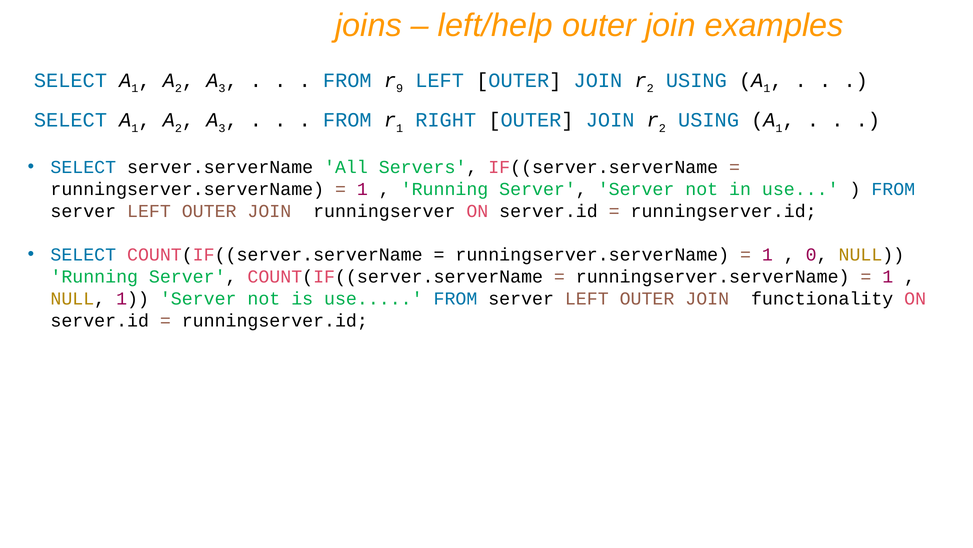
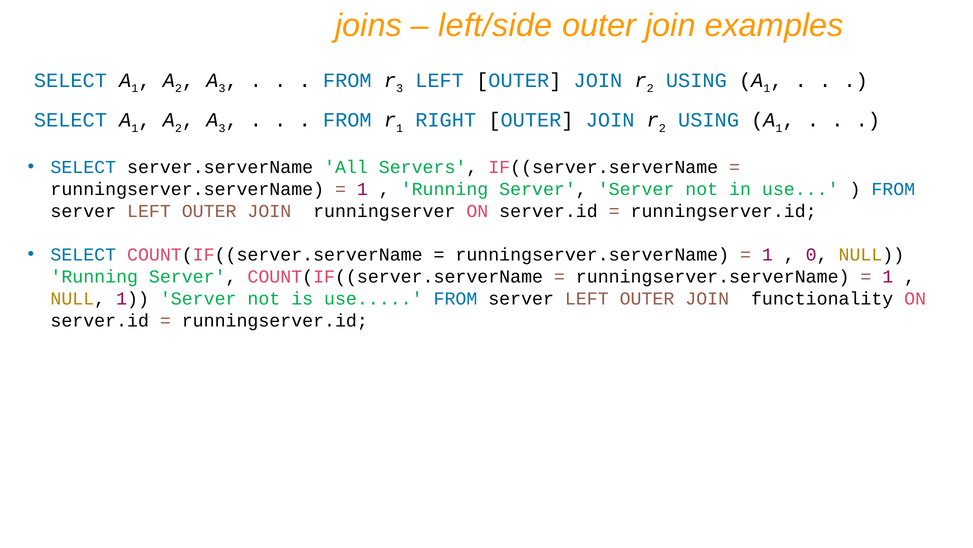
left/help: left/help -> left/side
9 at (400, 88): 9 -> 3
